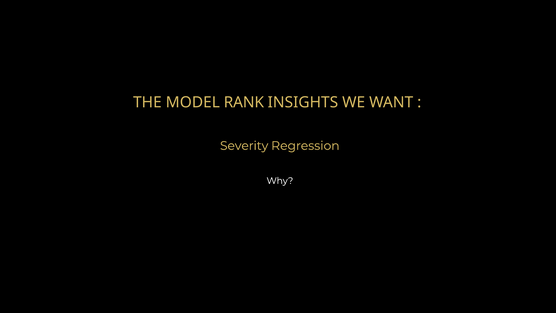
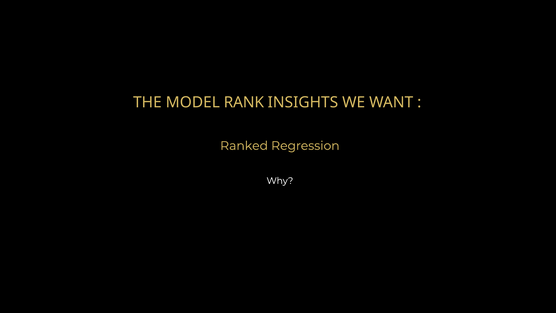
Severity: Severity -> Ranked
